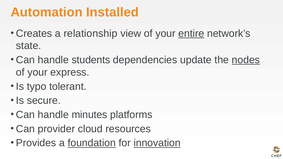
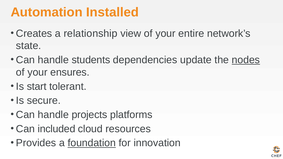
entire underline: present -> none
express: express -> ensures
typo: typo -> start
minutes: minutes -> projects
provider: provider -> included
innovation underline: present -> none
